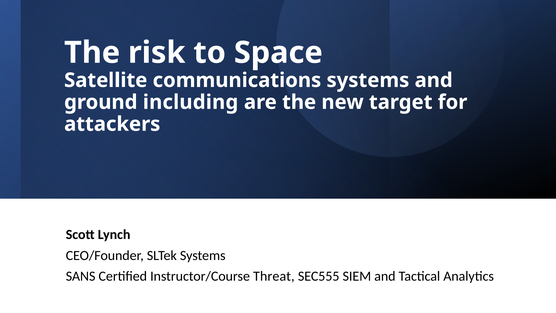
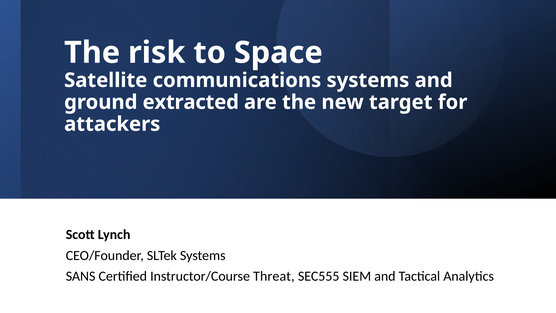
including: including -> extracted
